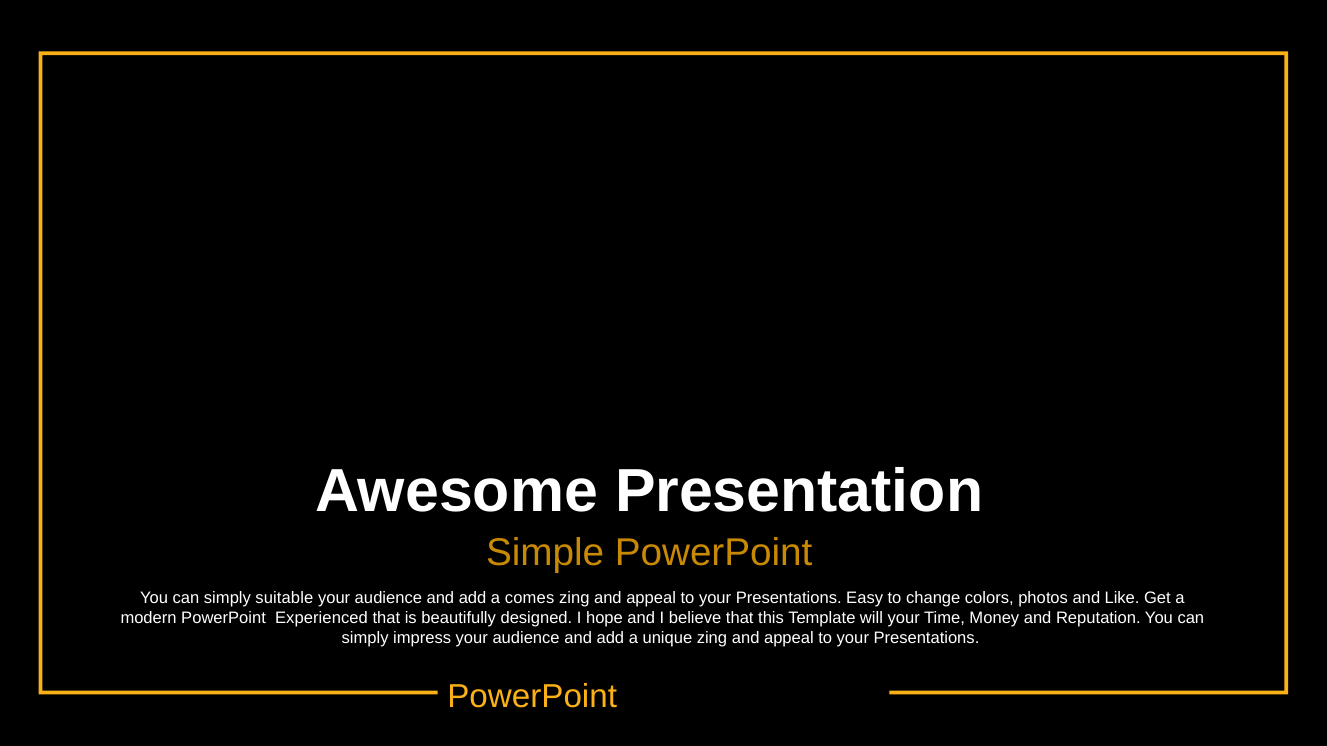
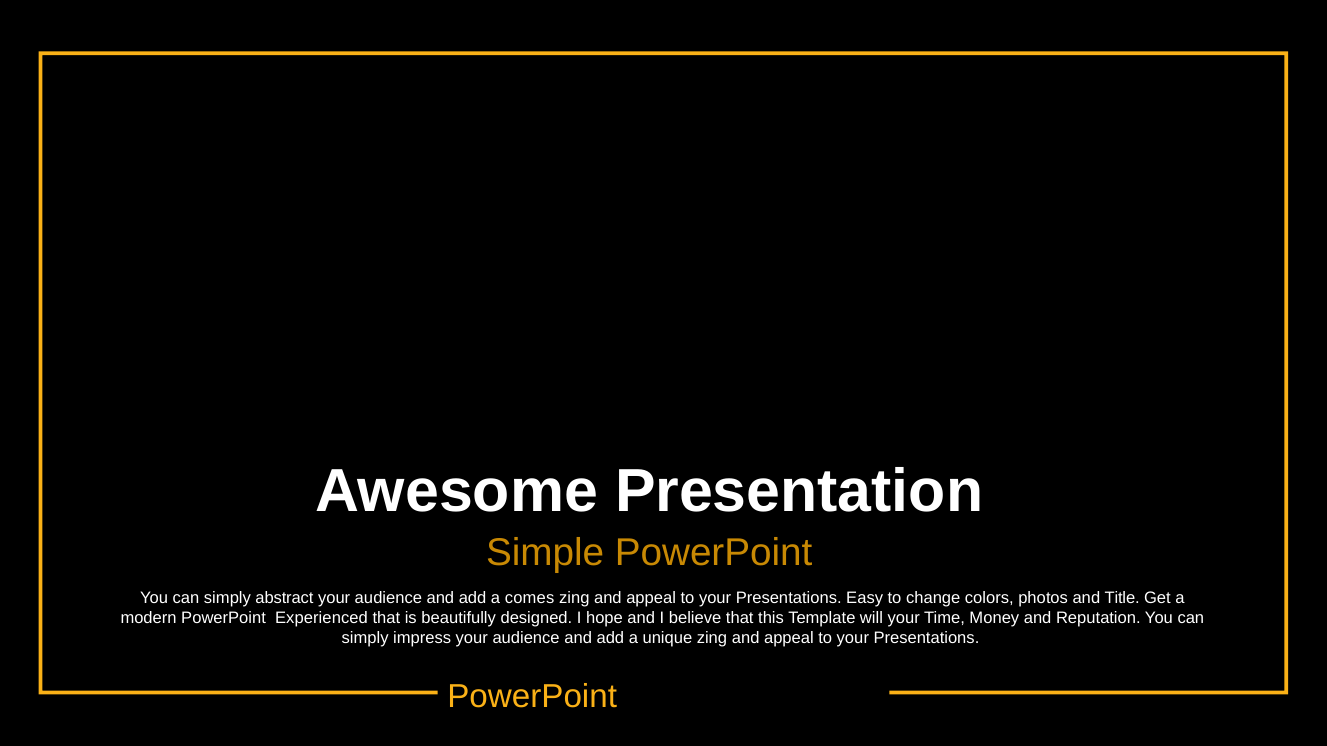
suitable: suitable -> abstract
Like: Like -> Title
